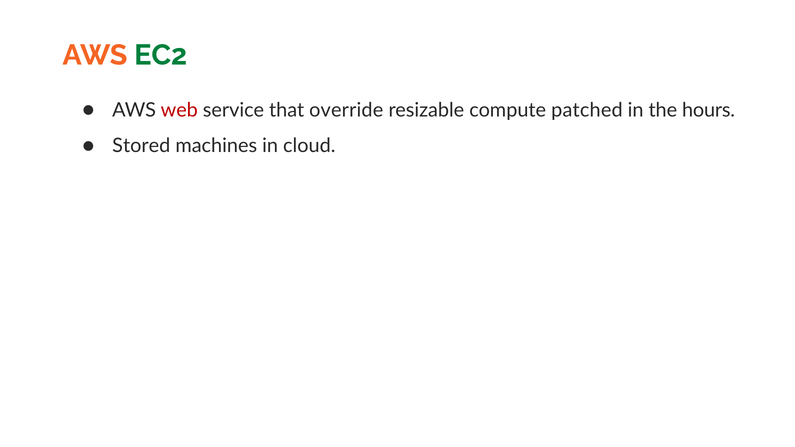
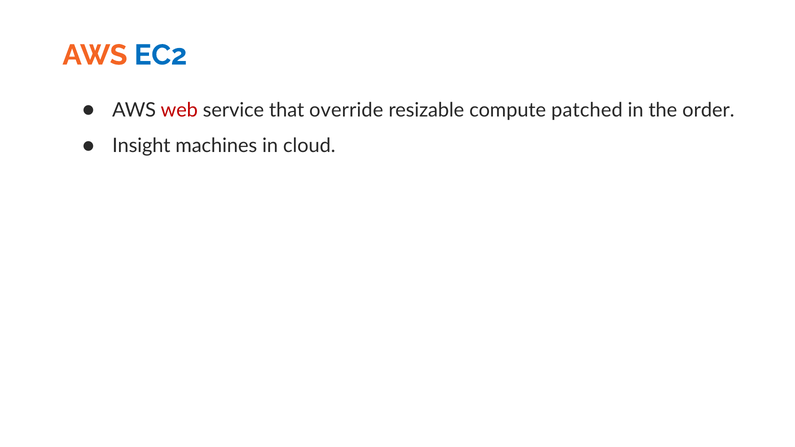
EC2 colour: green -> blue
hours: hours -> order
Stored: Stored -> Insight
